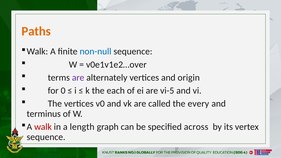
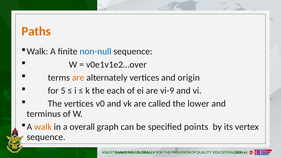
are at (78, 78) colour: purple -> orange
0: 0 -> 5
vi-5: vi-5 -> vi-9
every: every -> lower
walk at (43, 127) colour: red -> orange
length: length -> overall
across: across -> points
